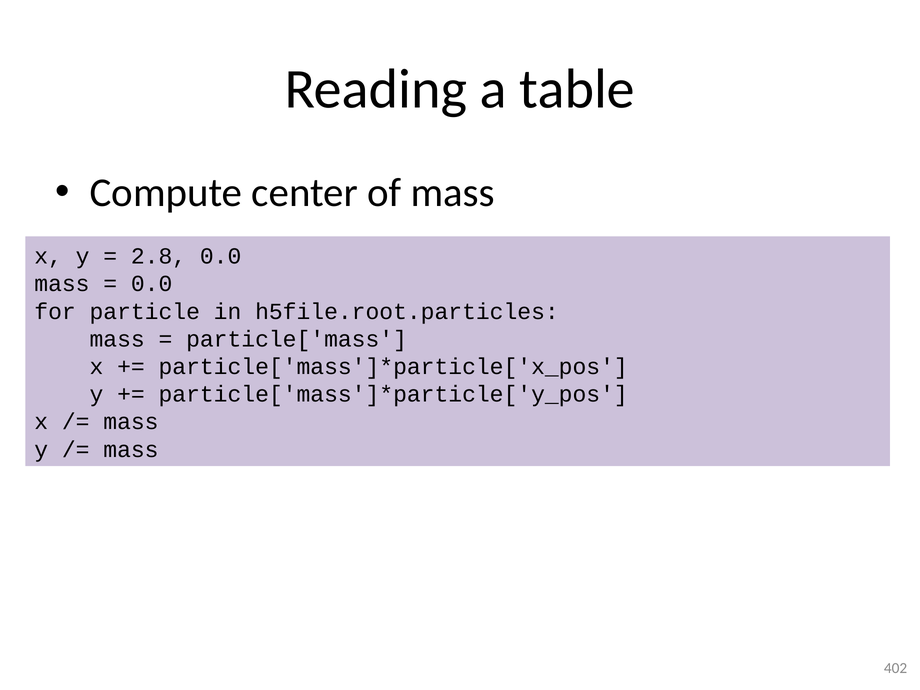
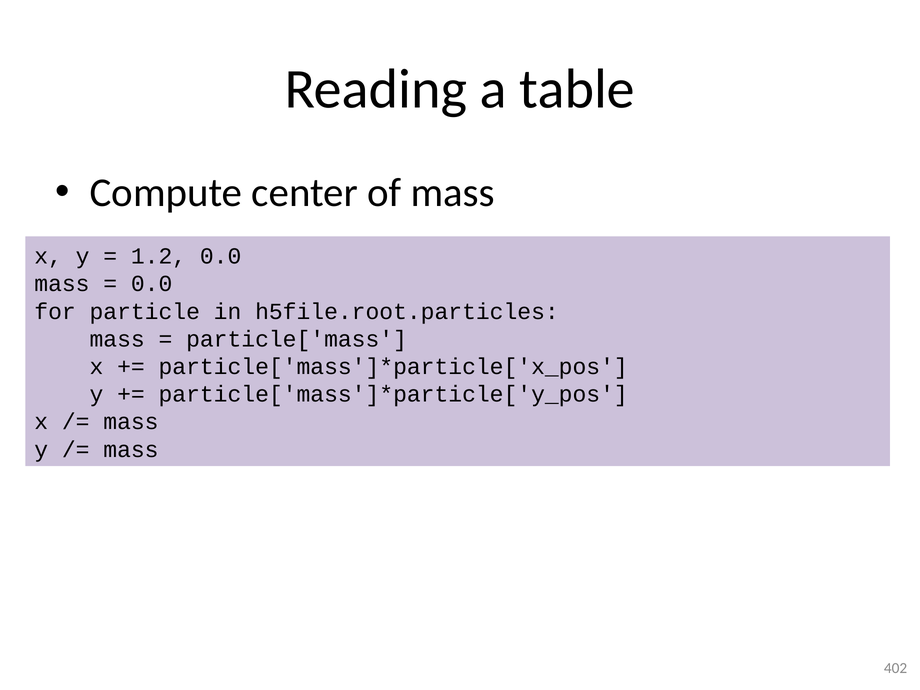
2.8: 2.8 -> 1.2
